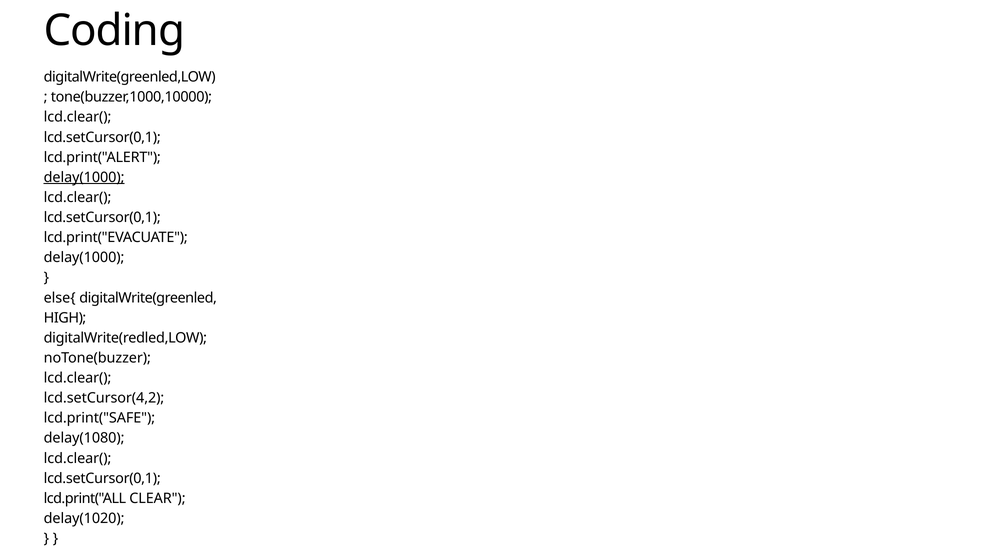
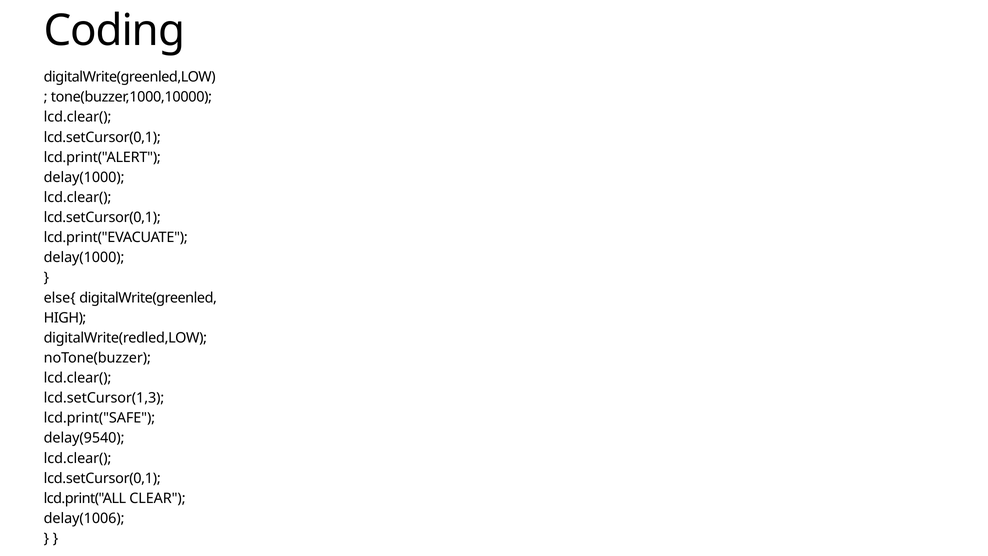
delay(1000 at (84, 177) underline: present -> none
lcd.setCursor(4,2: lcd.setCursor(4,2 -> lcd.setCursor(1,3
delay(1080: delay(1080 -> delay(9540
delay(1020: delay(1020 -> delay(1006
